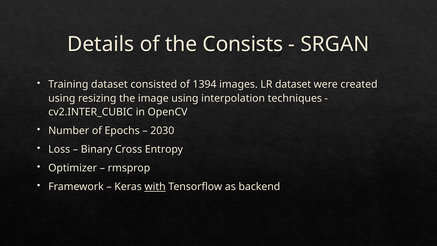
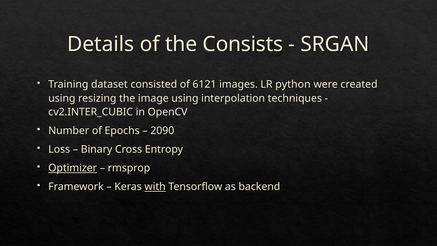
1394: 1394 -> 6121
LR dataset: dataset -> python
2030: 2030 -> 2090
Optimizer underline: none -> present
